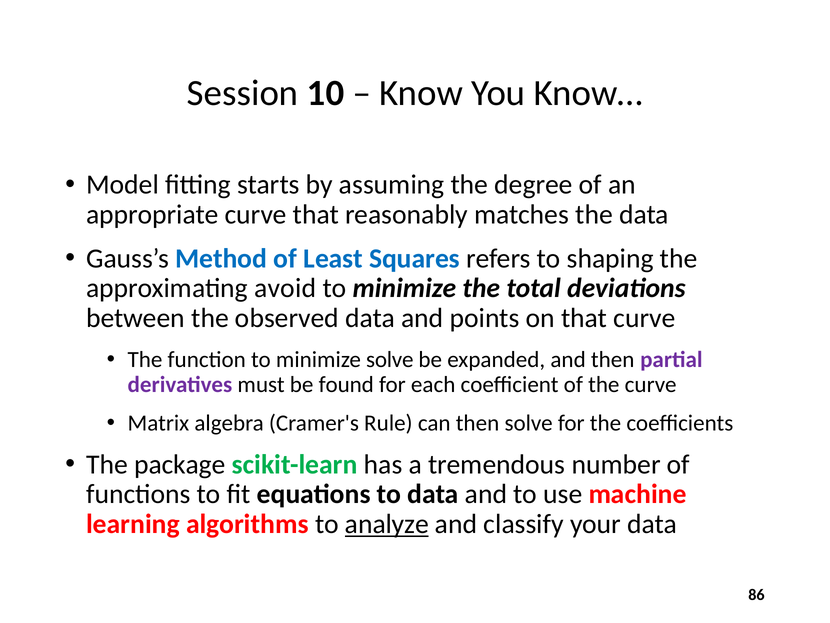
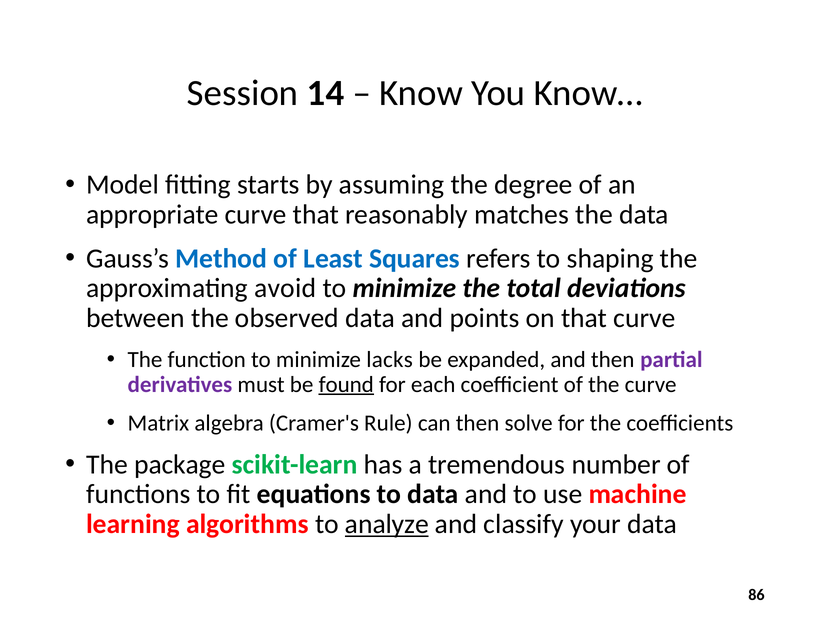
10: 10 -> 14
minimize solve: solve -> lacks
found underline: none -> present
